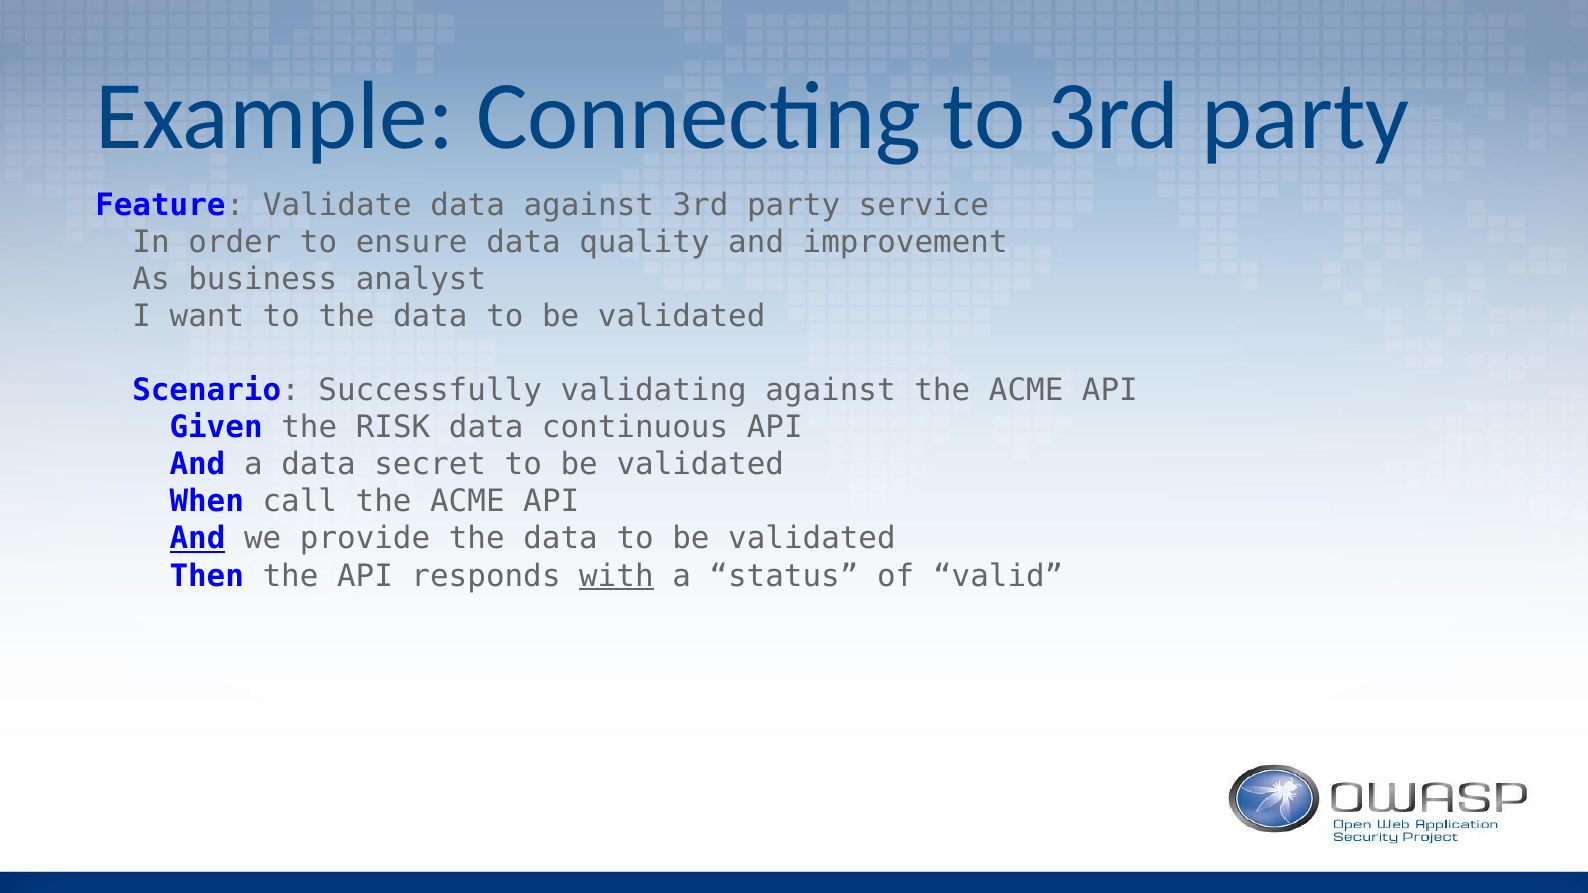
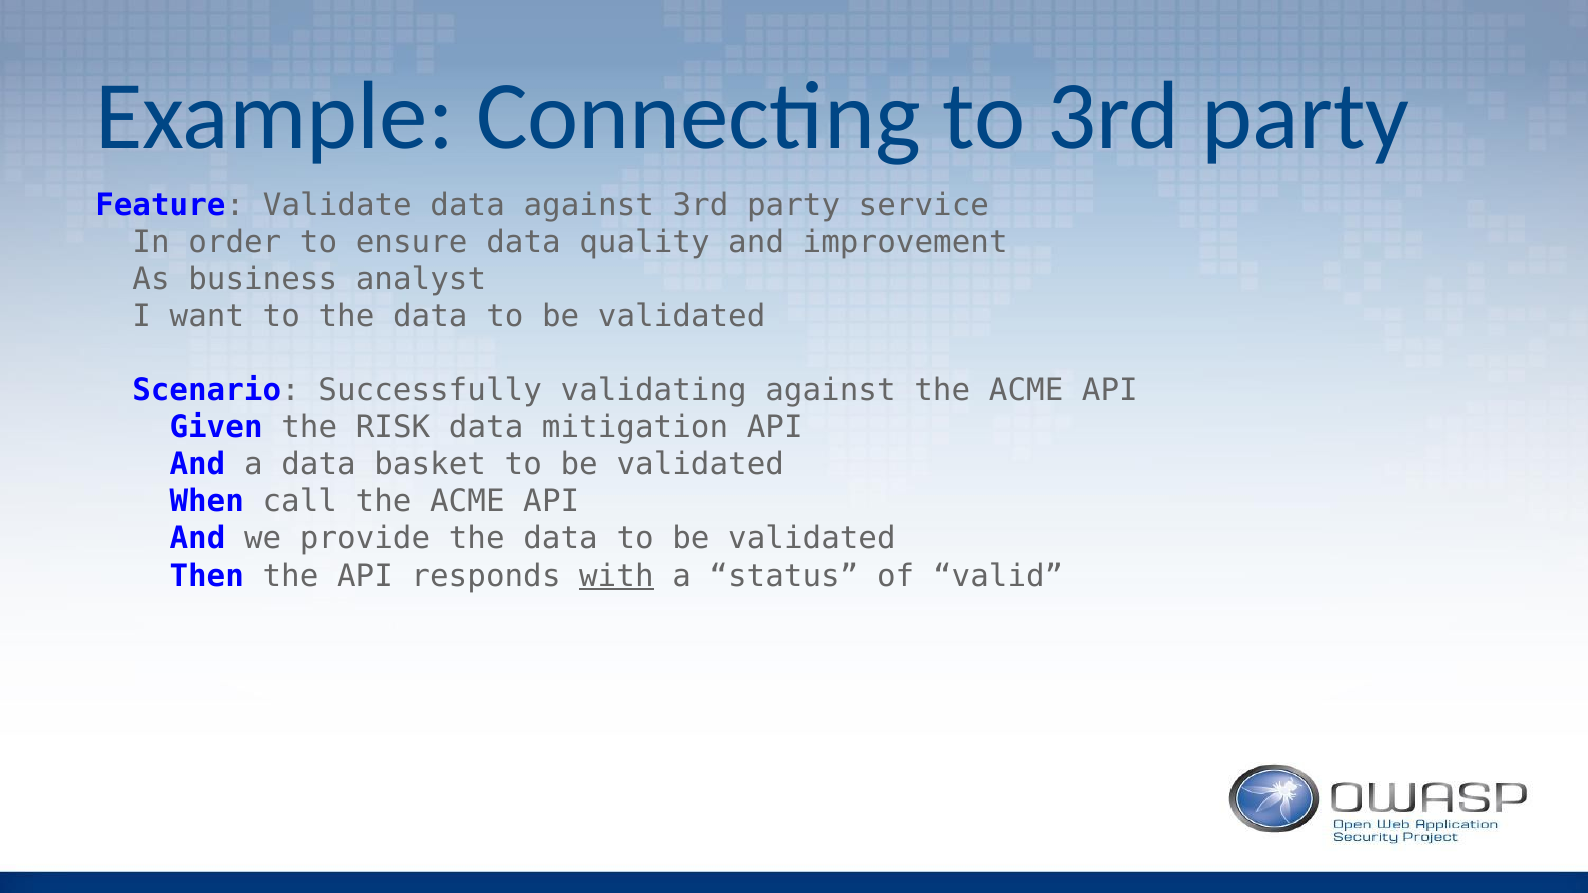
continuous: continuous -> mitigation
secret: secret -> basket
And at (198, 539) underline: present -> none
